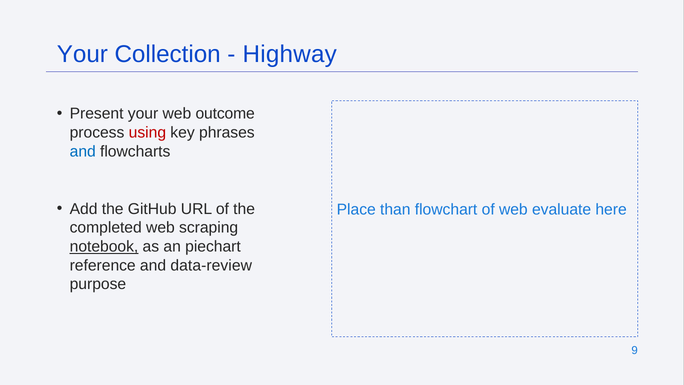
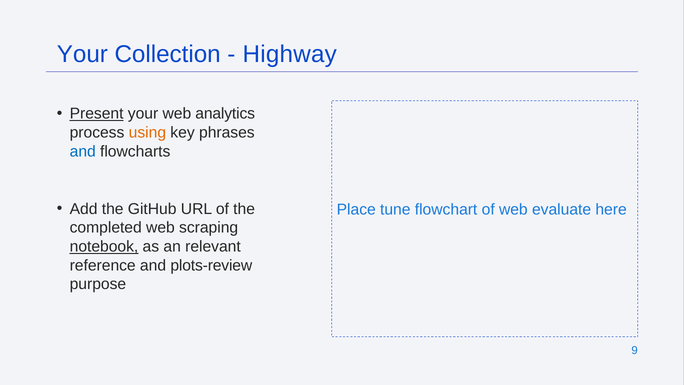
Present underline: none -> present
outcome: outcome -> analytics
using colour: red -> orange
than: than -> tune
piechart: piechart -> relevant
data-review: data-review -> plots-review
